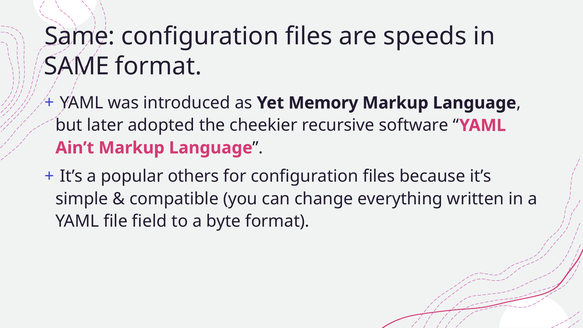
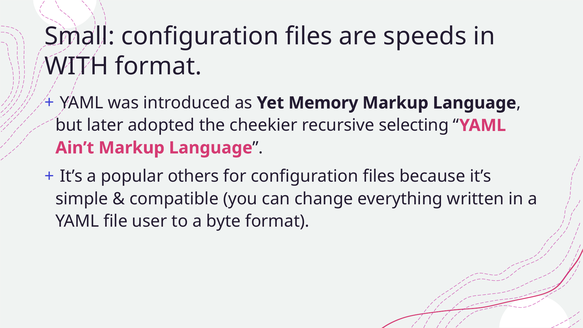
Same at (80, 36): Same -> Small
SAME at (77, 66): SAME -> WITH
software: software -> selecting
field: field -> user
